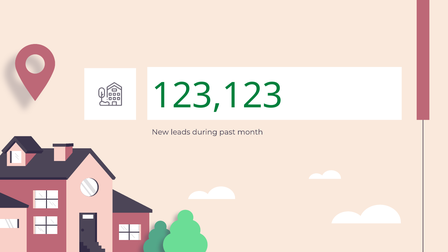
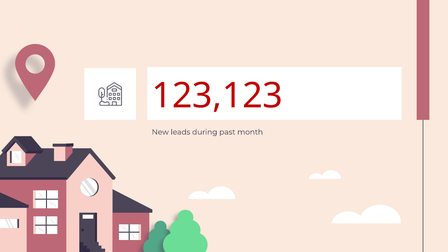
123,123 colour: green -> red
